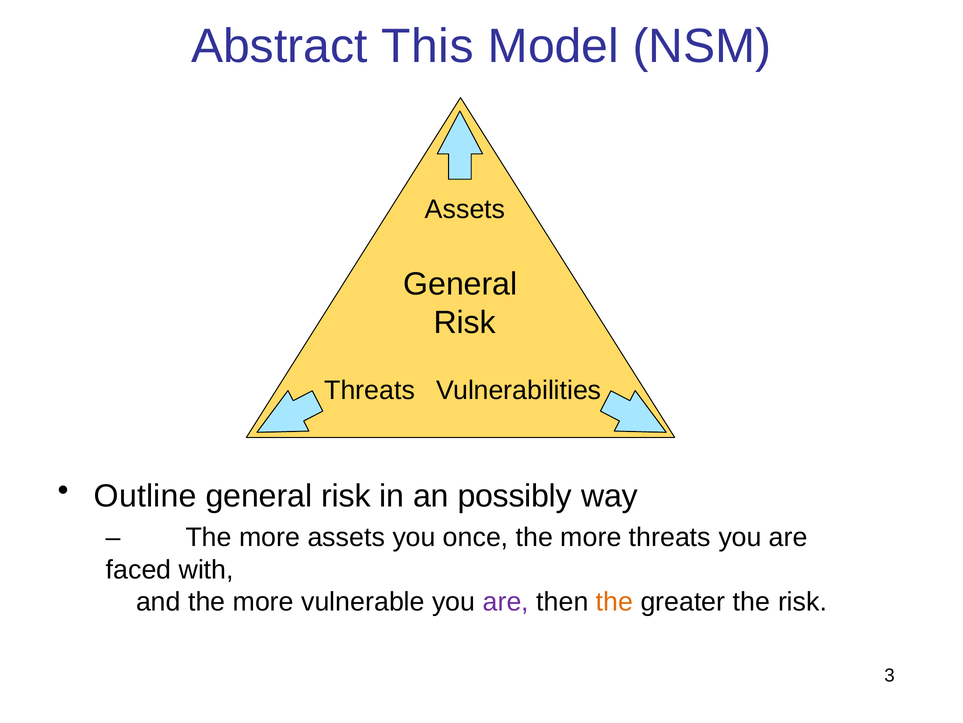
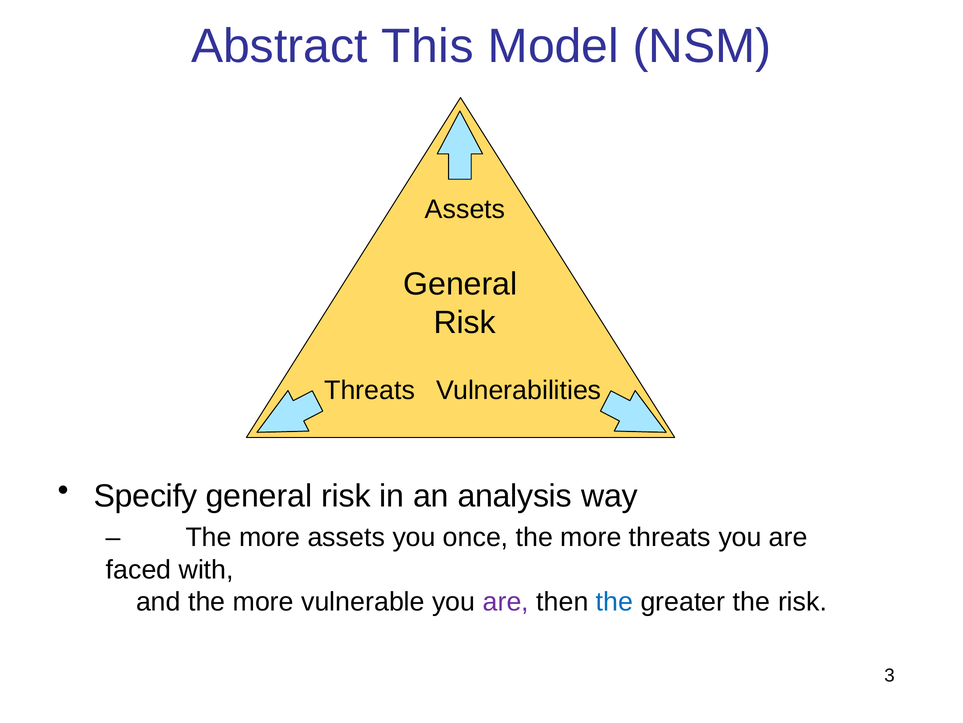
Outline: Outline -> Specify
possibly: possibly -> analysis
the at (614, 601) colour: orange -> blue
